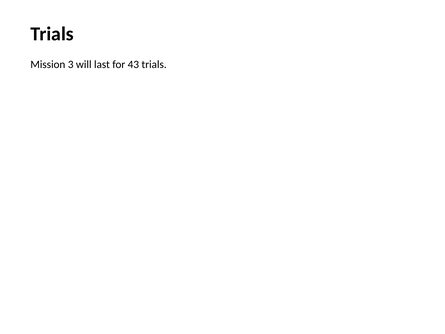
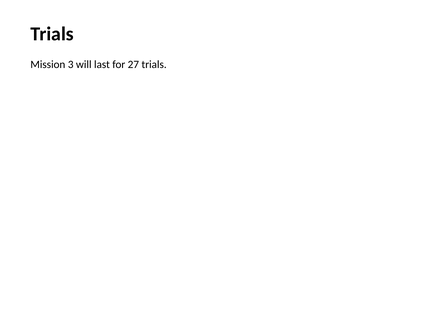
43: 43 -> 27
